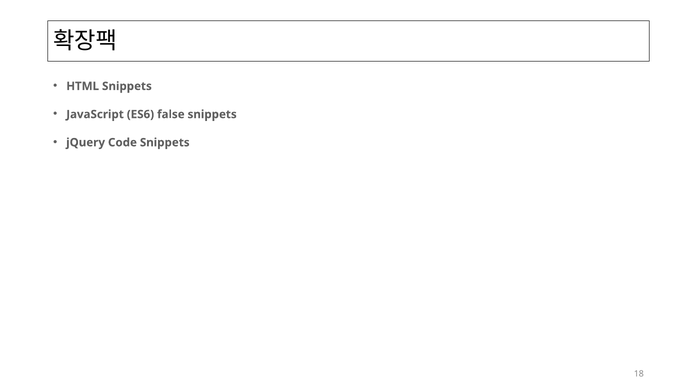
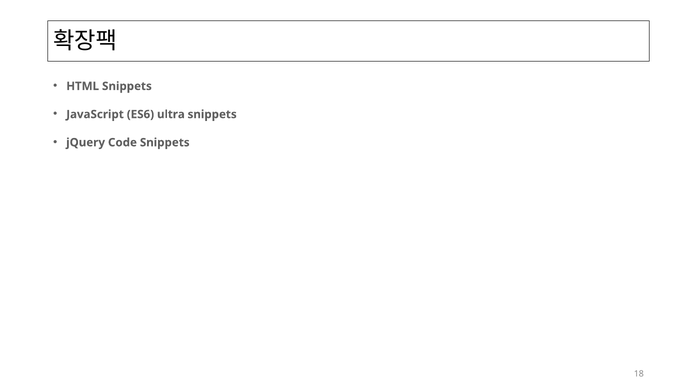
false: false -> ultra
